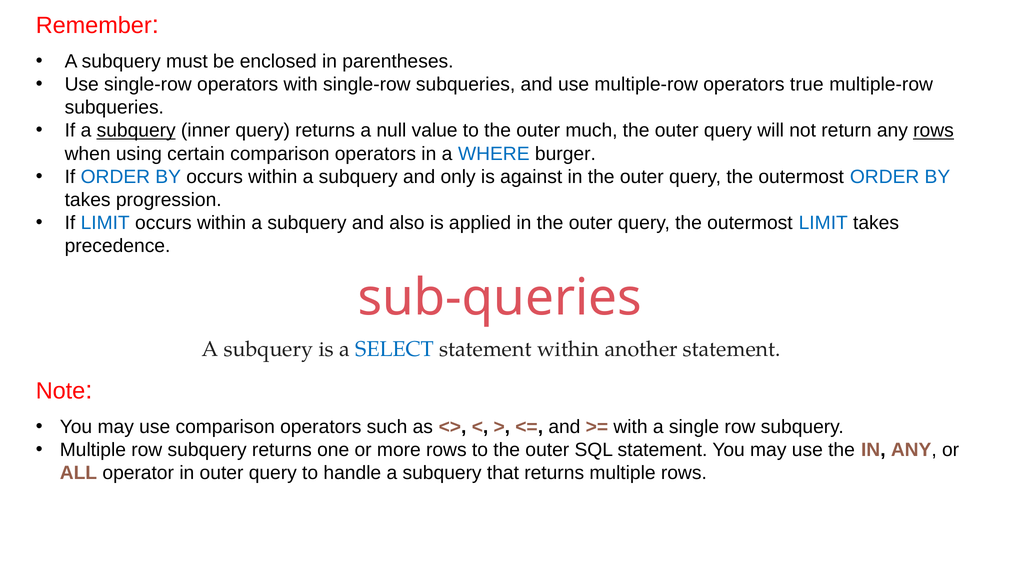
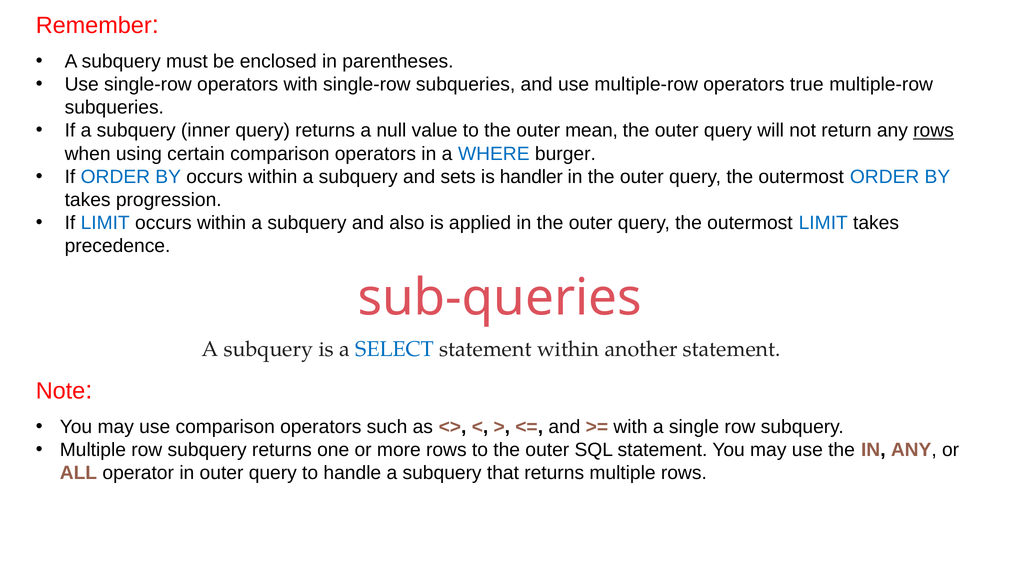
subquery at (136, 131) underline: present -> none
much: much -> mean
only: only -> sets
against: against -> handler
